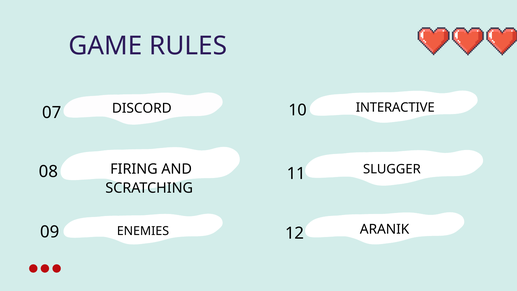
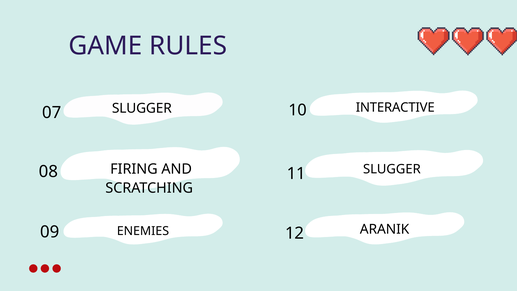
DISCORD at (142, 108): DISCORD -> SLUGGER
